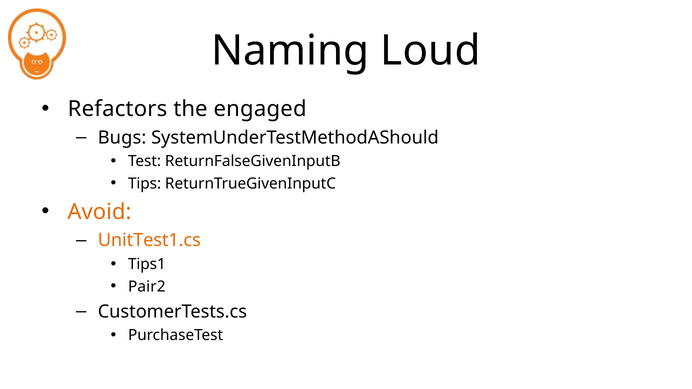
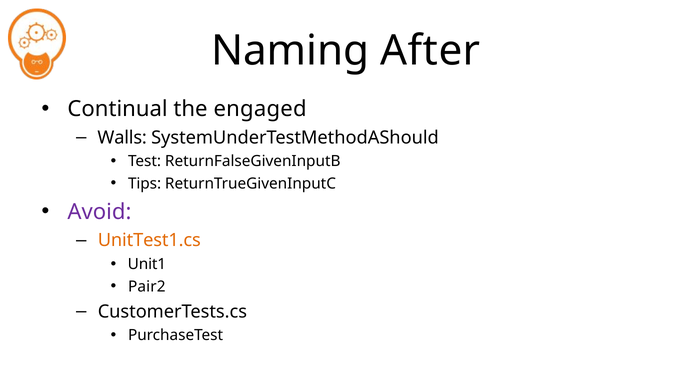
Loud: Loud -> After
Refactors: Refactors -> Continual
Bugs: Bugs -> Walls
Avoid colour: orange -> purple
Tips1: Tips1 -> Unit1
